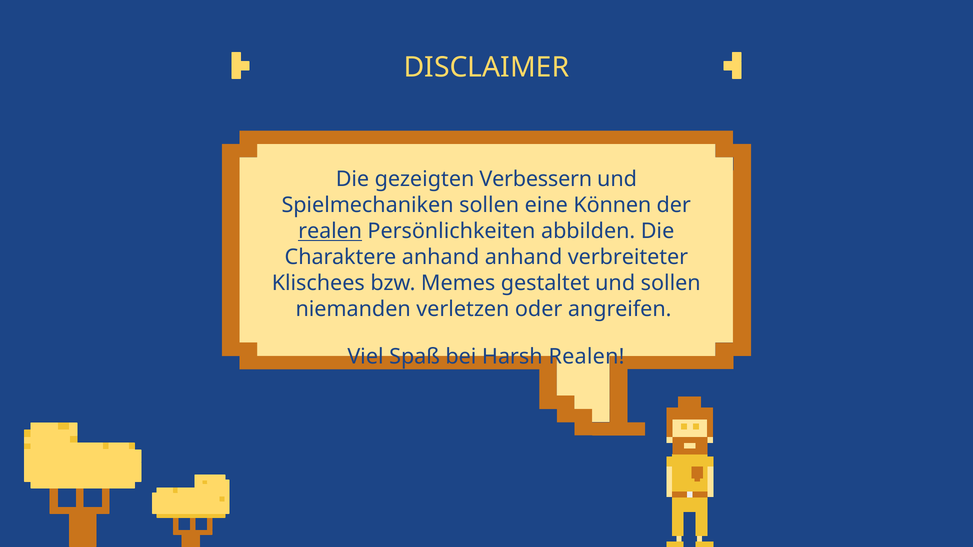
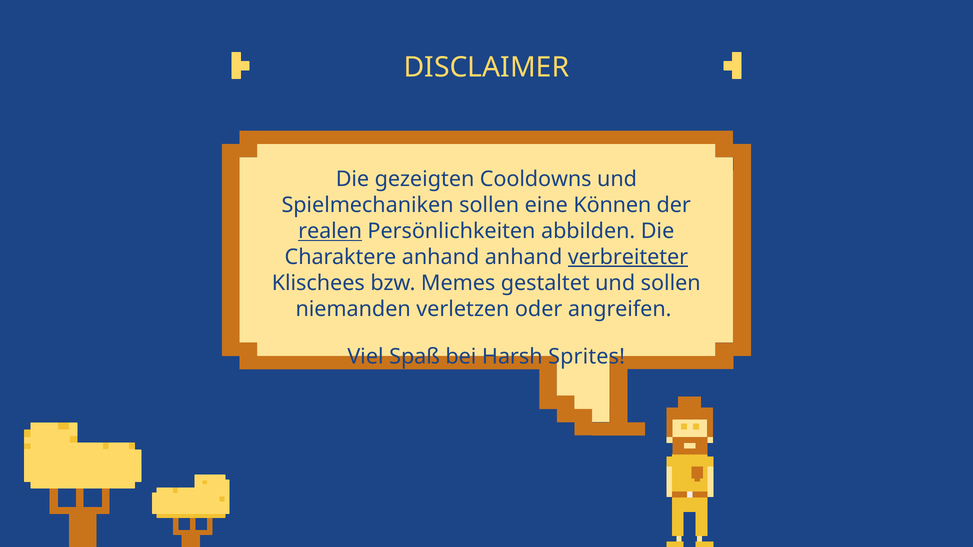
Verbessern: Verbessern -> Cooldowns
verbreiteter underline: none -> present
Harsh Realen: Realen -> Sprites
